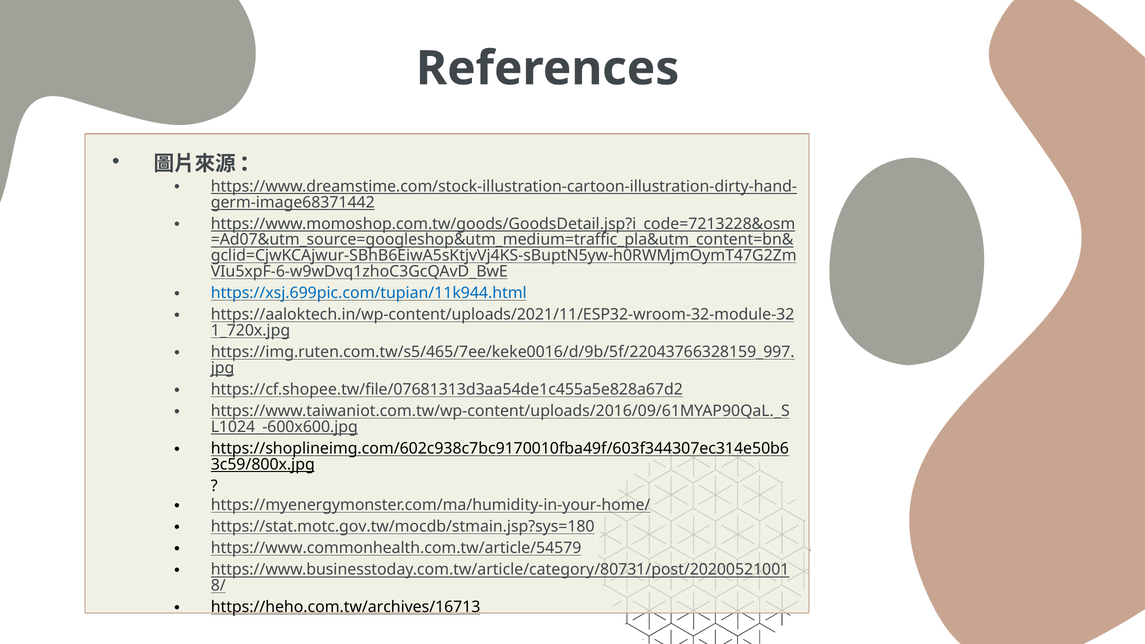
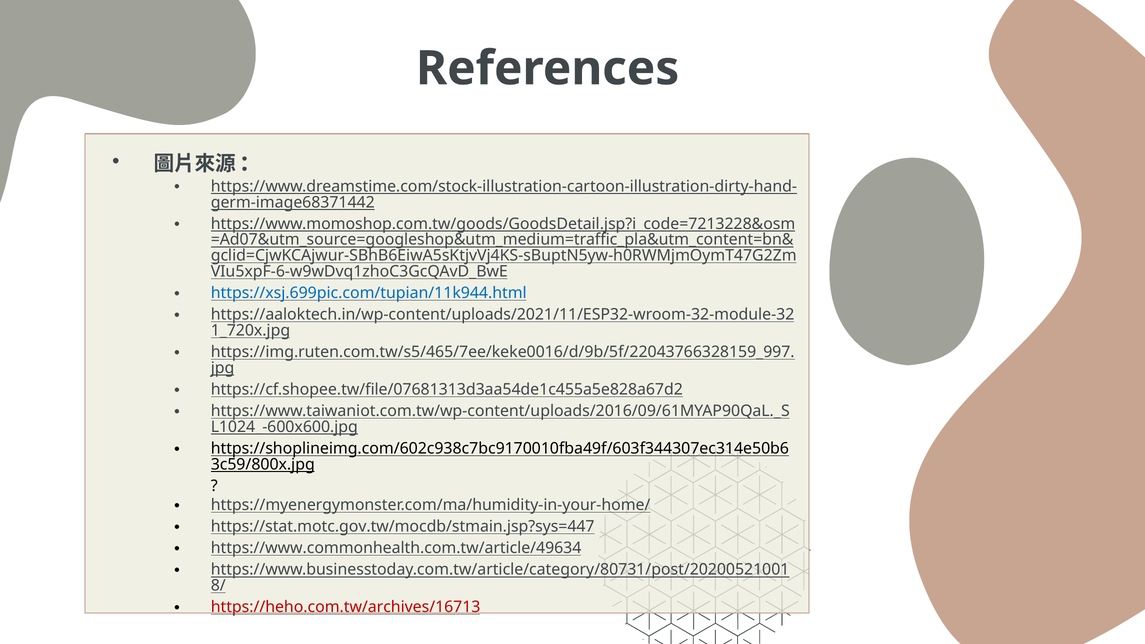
https://stat.motc.gov.tw/mocdb/stmain.jsp?sys=180: https://stat.motc.gov.tw/mocdb/stmain.jsp?sys=180 -> https://stat.motc.gov.tw/mocdb/stmain.jsp?sys=447
https://www.commonhealth.com.tw/article/54579: https://www.commonhealth.com.tw/article/54579 -> https://www.commonhealth.com.tw/article/49634
https://heho.com.tw/archives/16713 colour: black -> red
